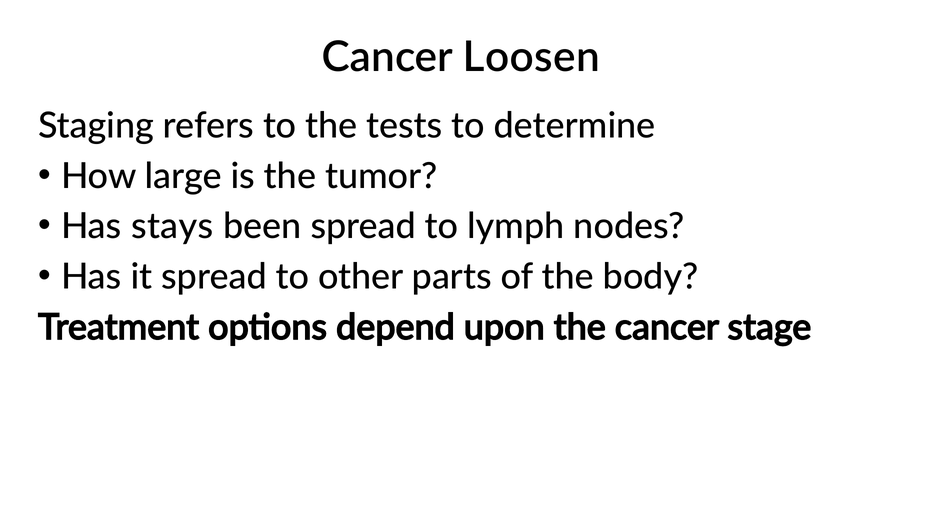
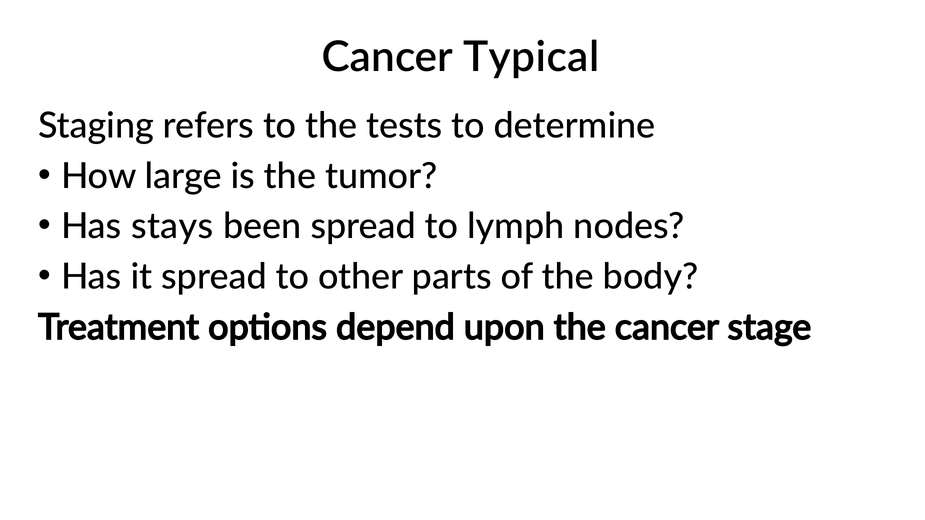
Loosen: Loosen -> Typical
